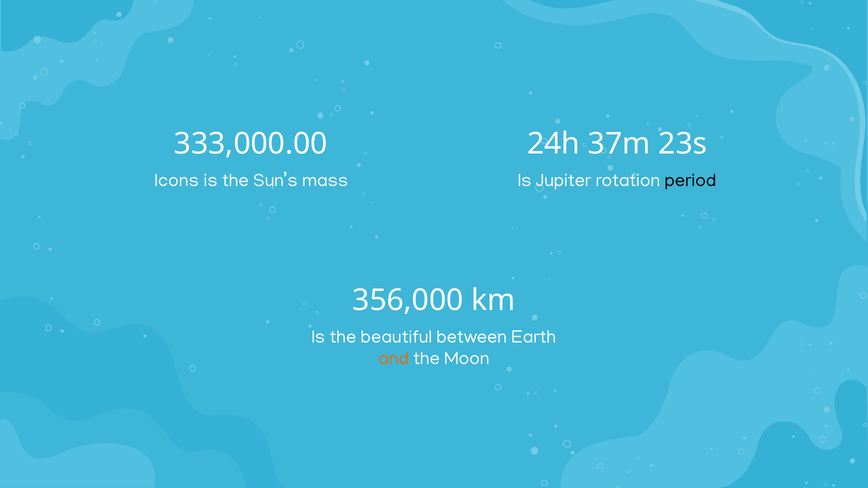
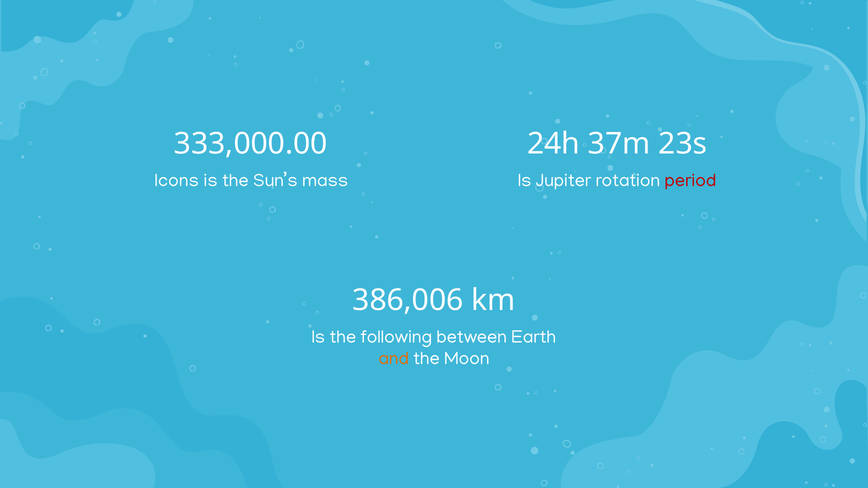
period colour: black -> red
356,000: 356,000 -> 386,006
beautiful: beautiful -> following
